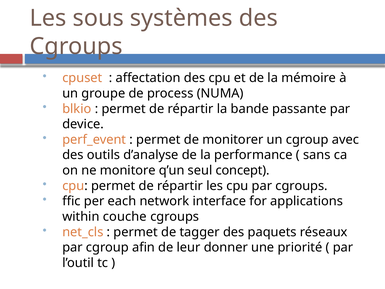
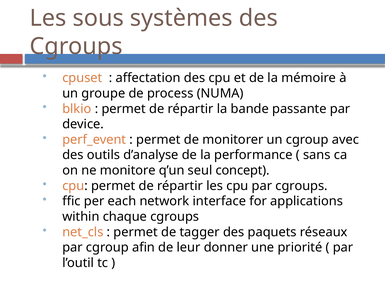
couche: couche -> chaque
